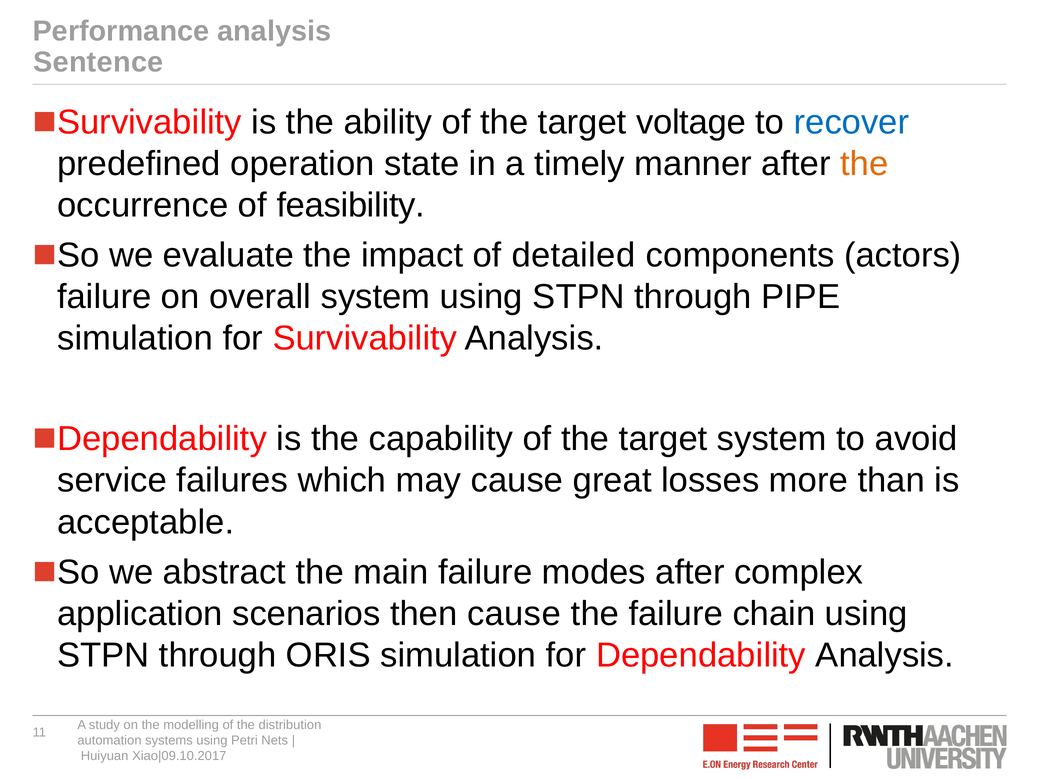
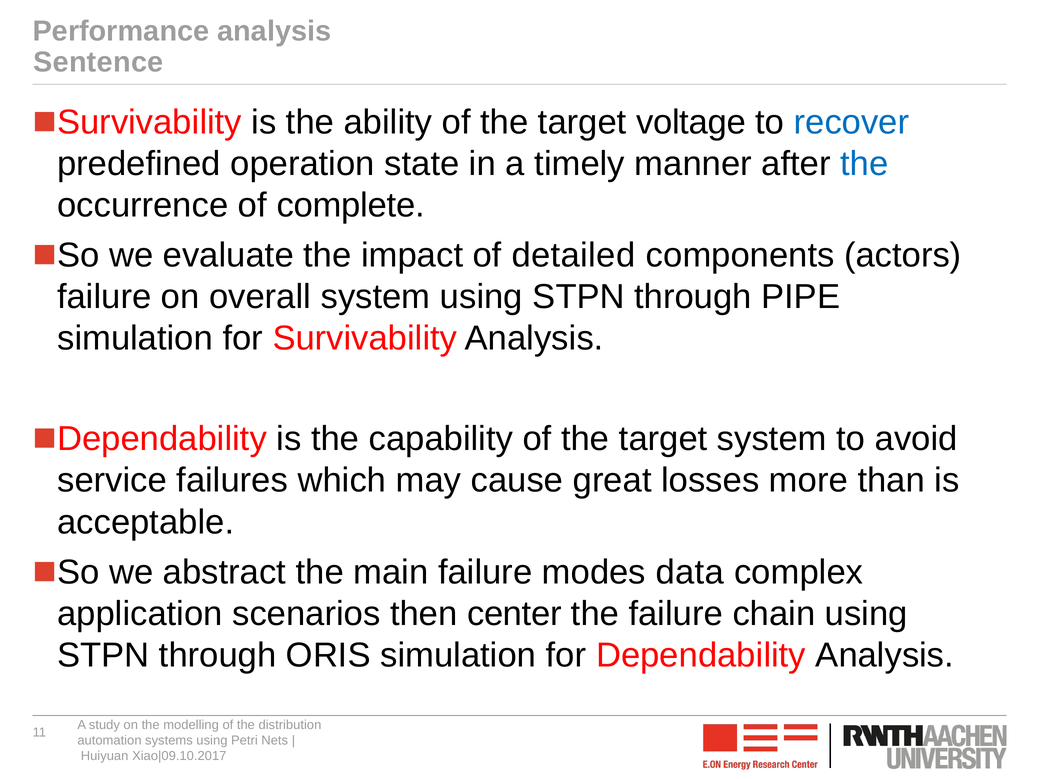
the at (864, 164) colour: orange -> blue
feasibility: feasibility -> complete
modes after: after -> data
then cause: cause -> center
